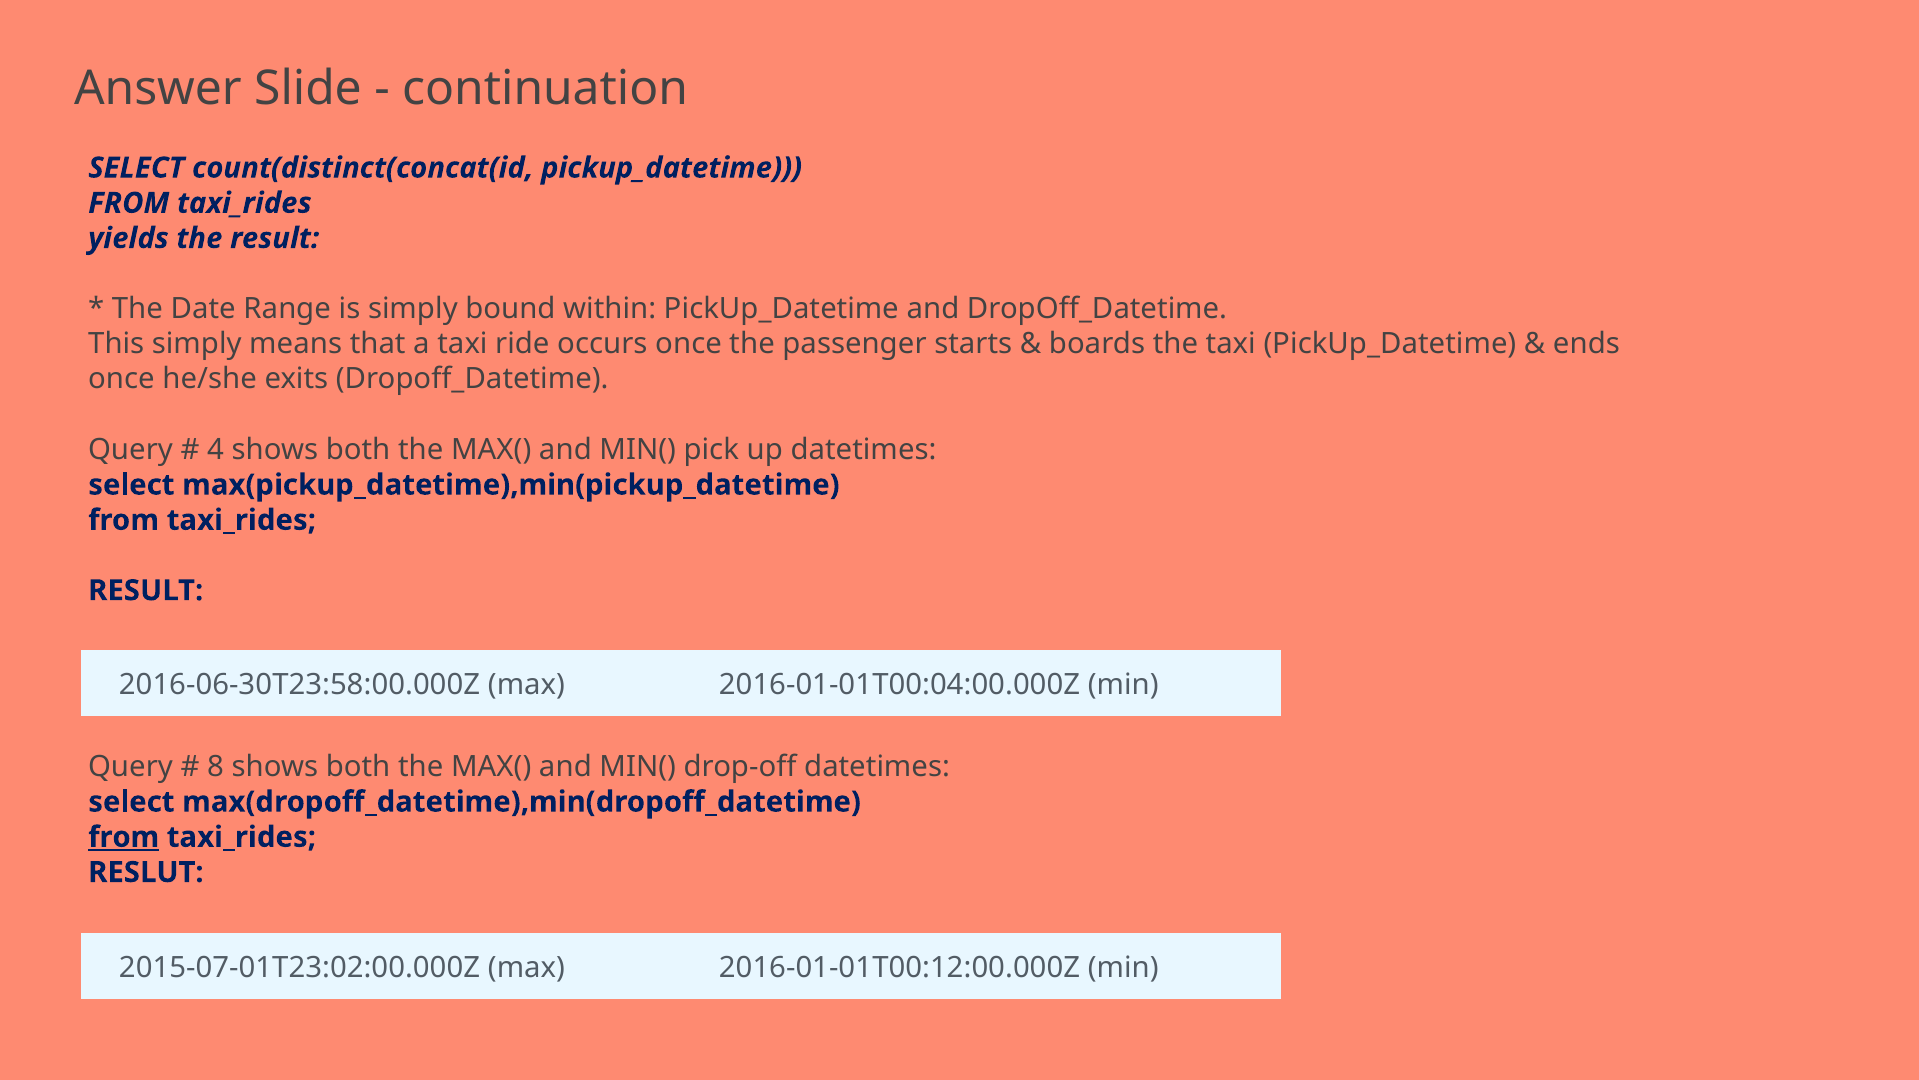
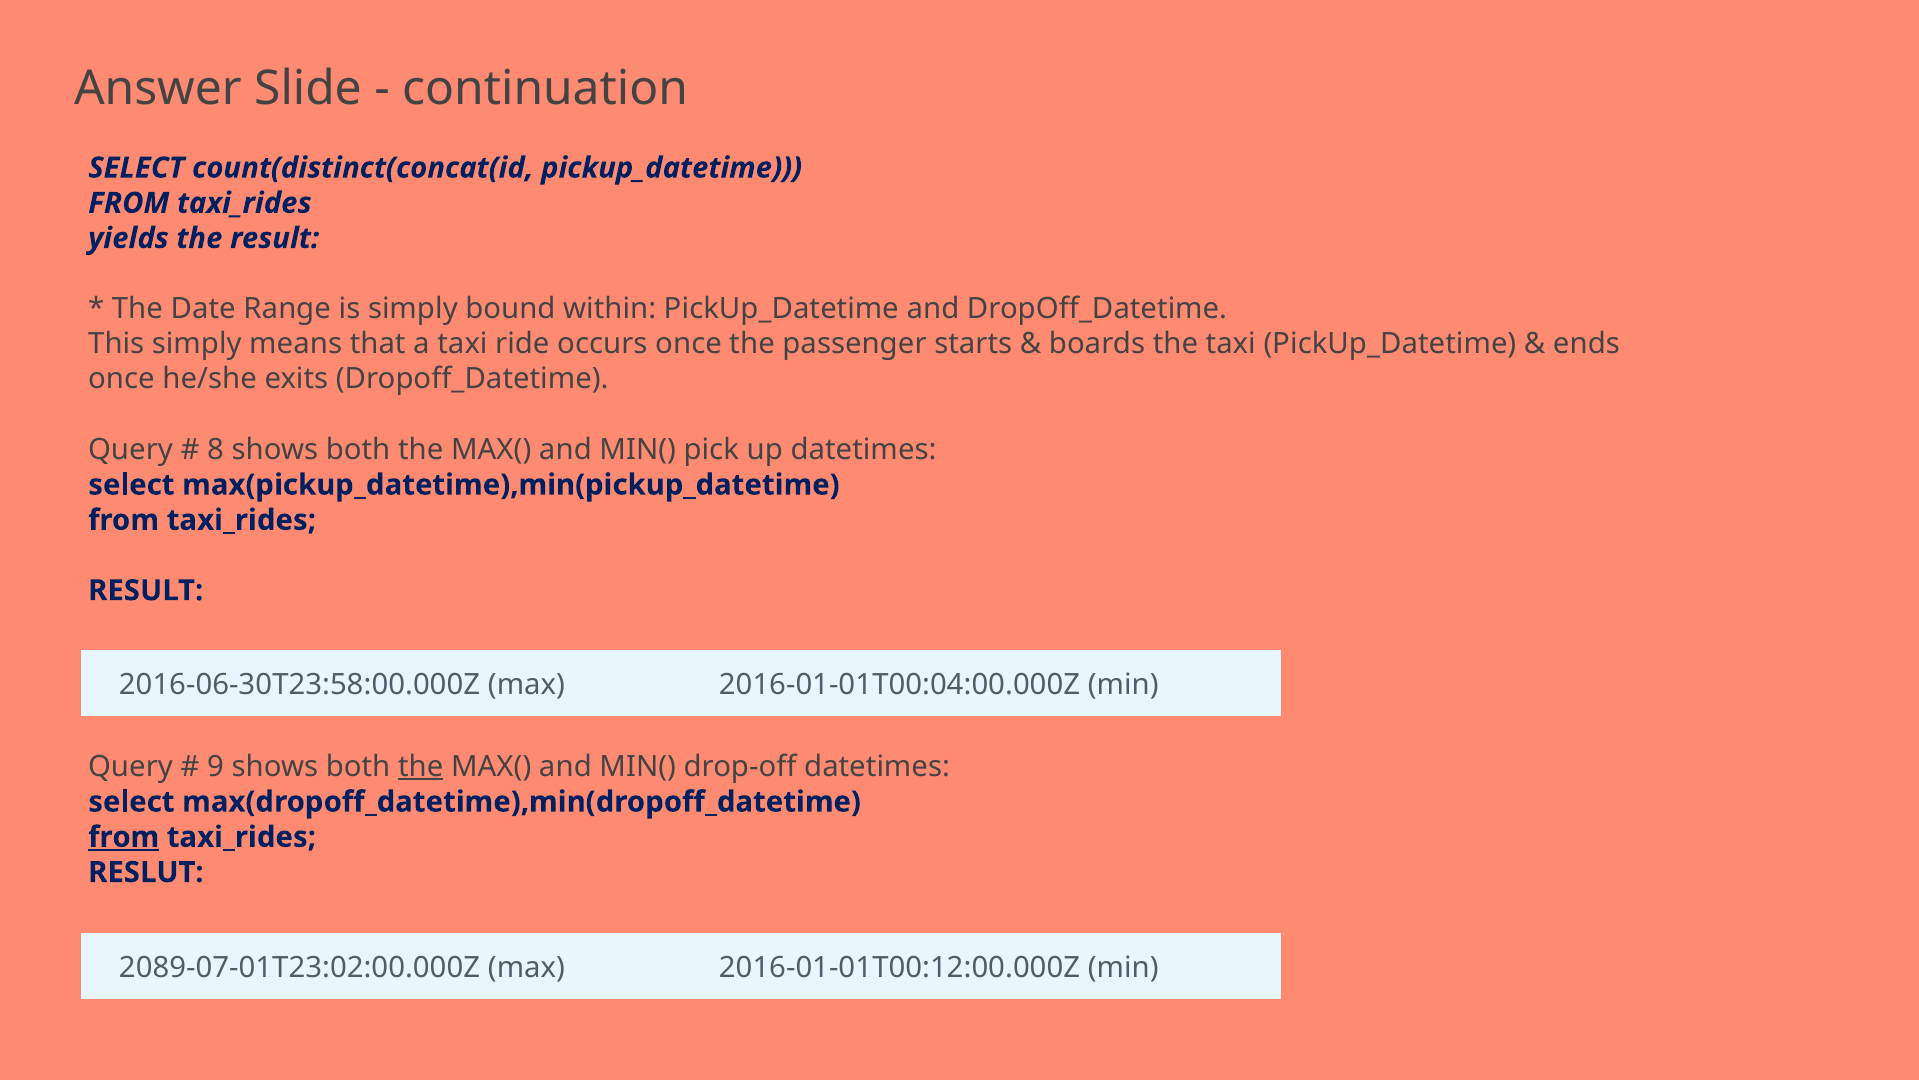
4: 4 -> 8
8: 8 -> 9
the at (421, 766) underline: none -> present
2015-07-01T23:02:00.000Z: 2015-07-01T23:02:00.000Z -> 2089-07-01T23:02:00.000Z
